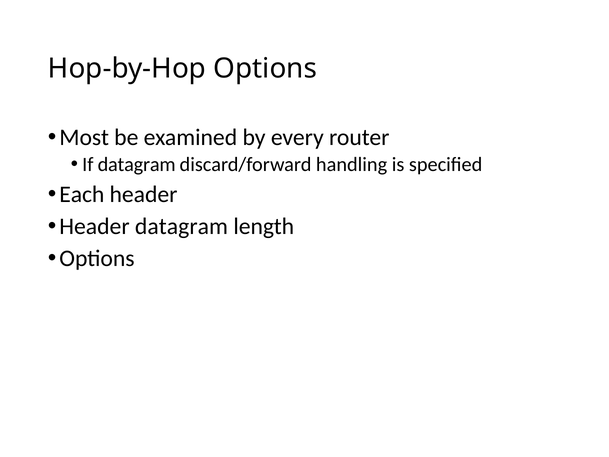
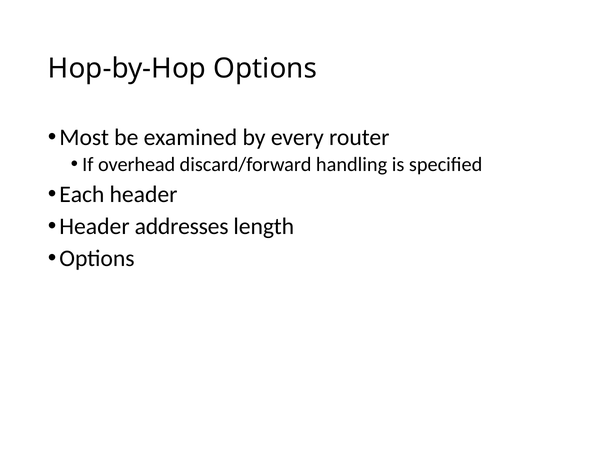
If datagram: datagram -> overhead
Header datagram: datagram -> addresses
